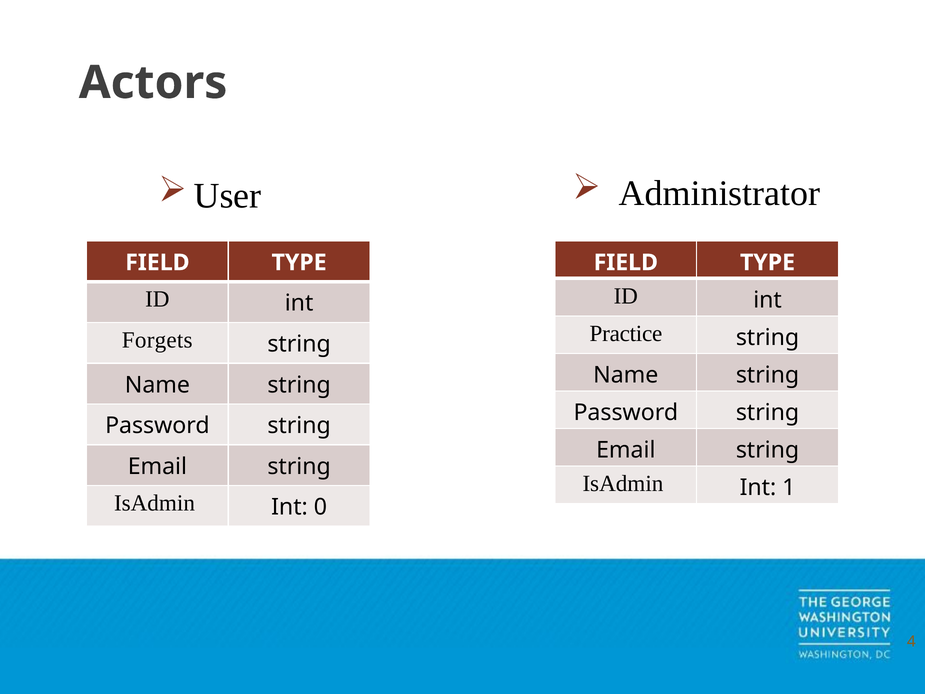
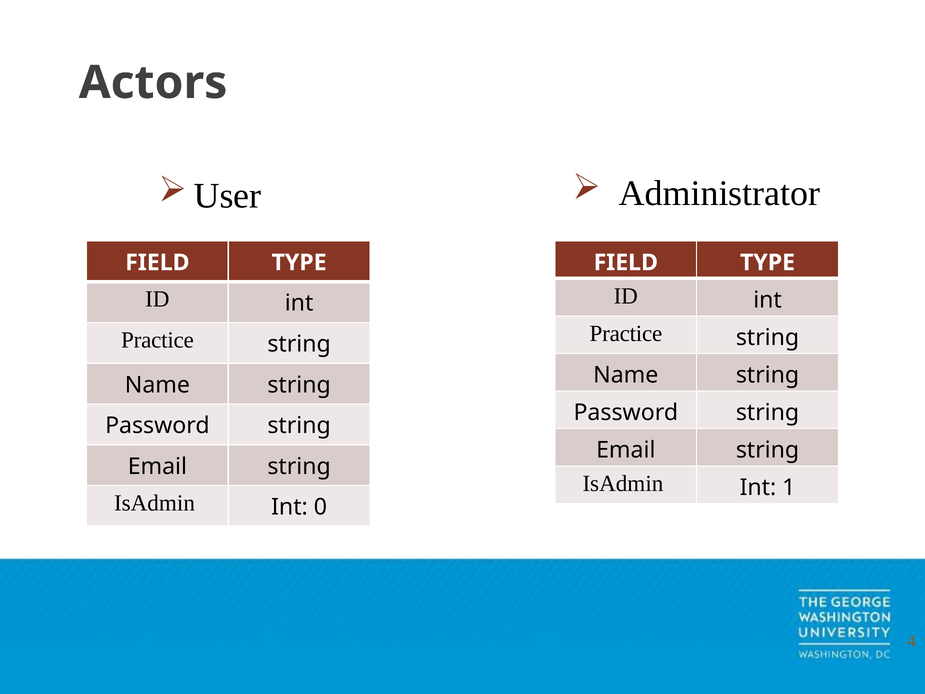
Forgets at (157, 340): Forgets -> Practice
